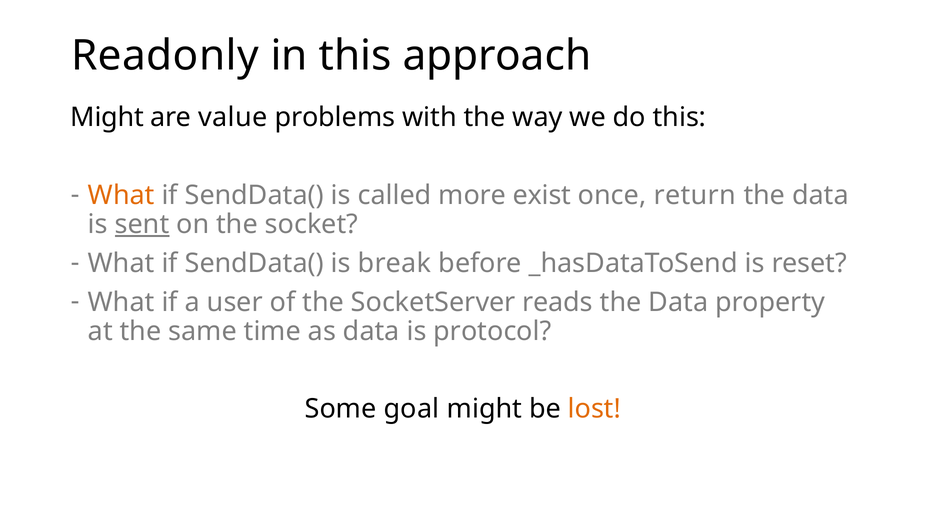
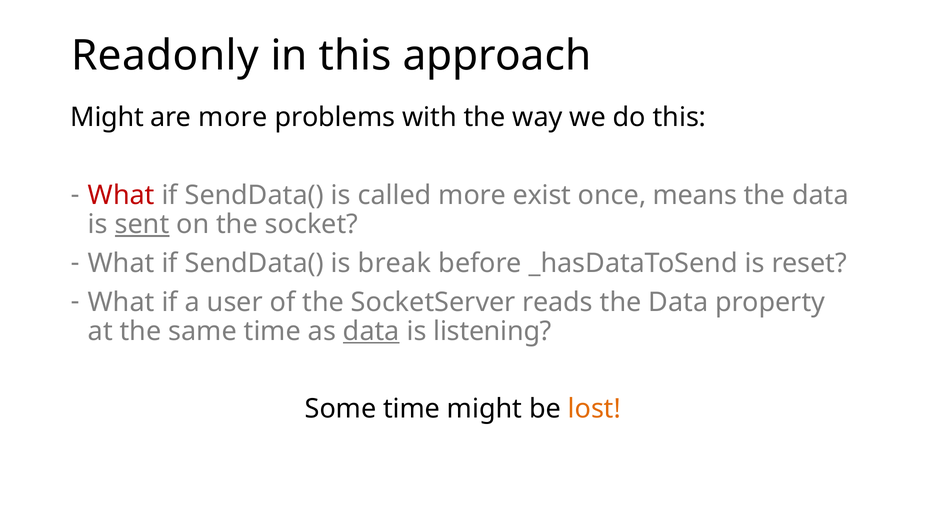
are value: value -> more
What at (121, 195) colour: orange -> red
return: return -> means
data at (371, 331) underline: none -> present
protocol: protocol -> listening
Some goal: goal -> time
